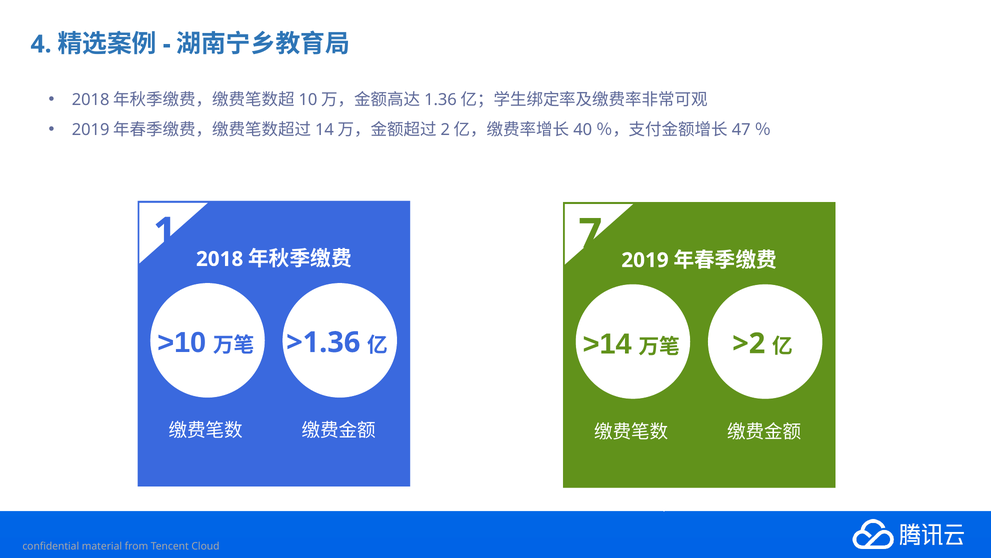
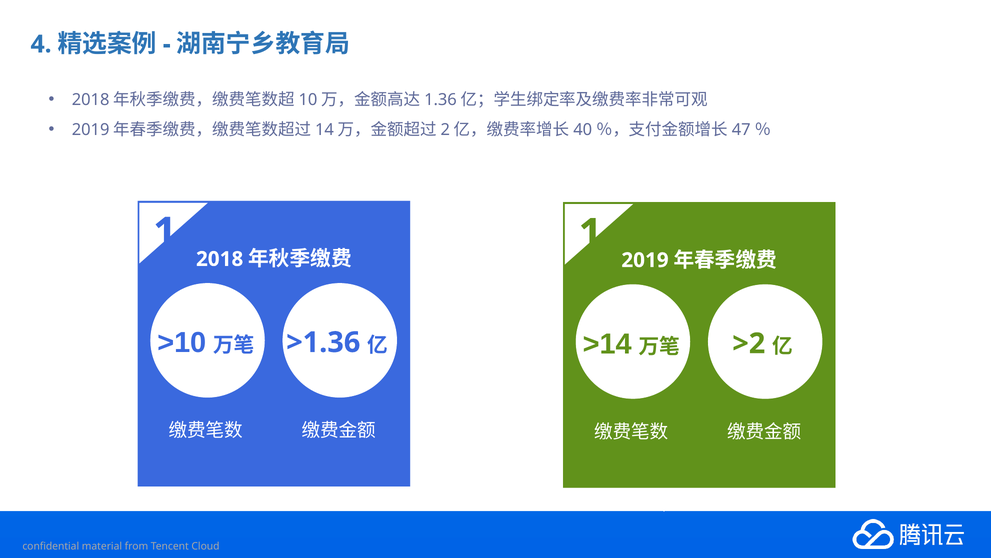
7 at (590, 234): 7 -> 1
